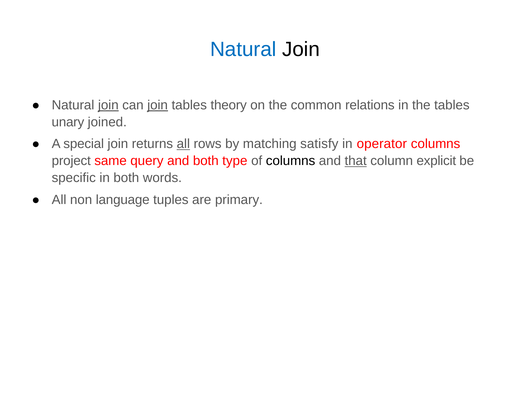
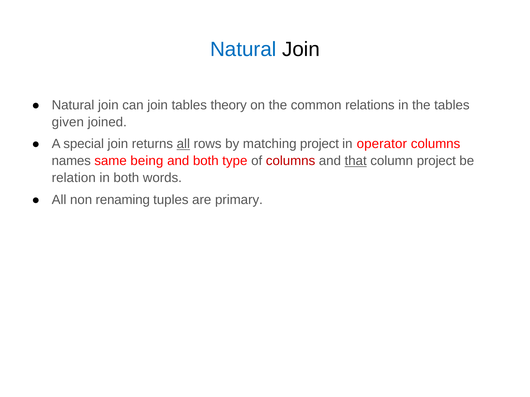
join at (108, 105) underline: present -> none
join at (158, 105) underline: present -> none
unary: unary -> given
matching satisfy: satisfy -> project
project: project -> names
query: query -> being
columns at (291, 161) colour: black -> red
column explicit: explicit -> project
specific: specific -> relation
language: language -> renaming
